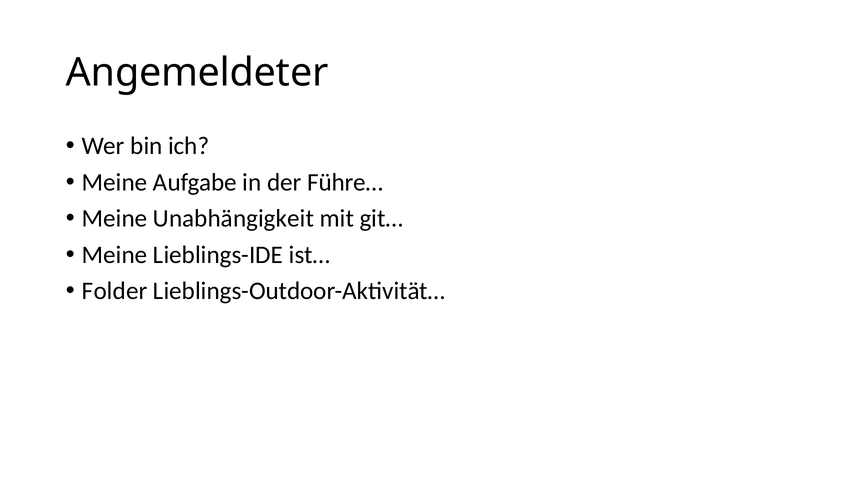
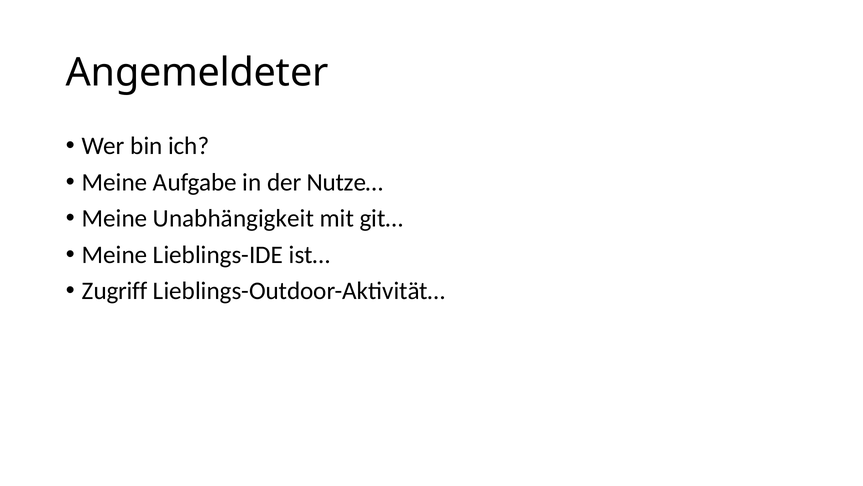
Führe…: Führe… -> Nutze…
Folder: Folder -> Zugriff
